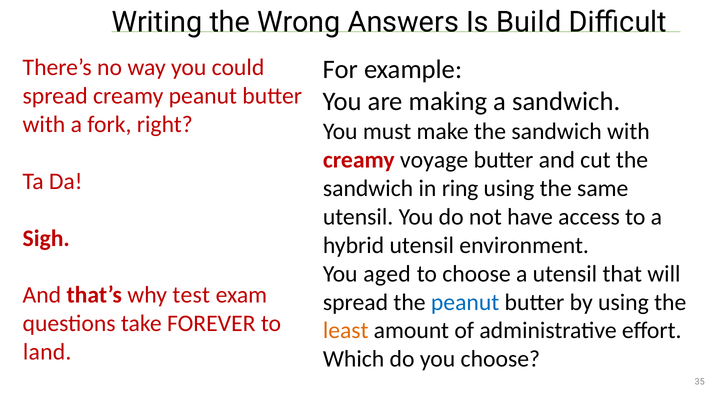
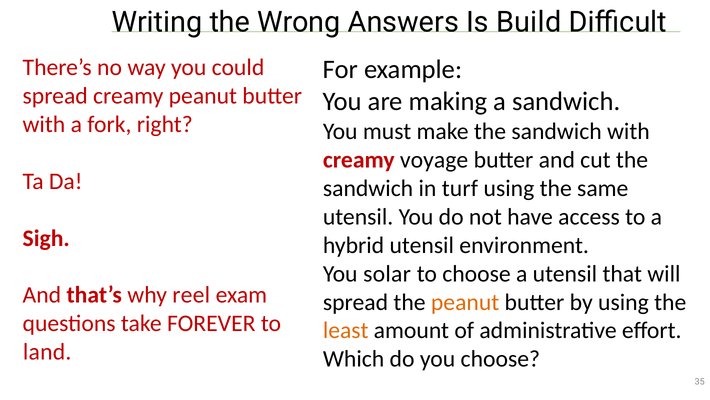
ring: ring -> turf
aged: aged -> solar
test: test -> reel
peanut at (465, 302) colour: blue -> orange
